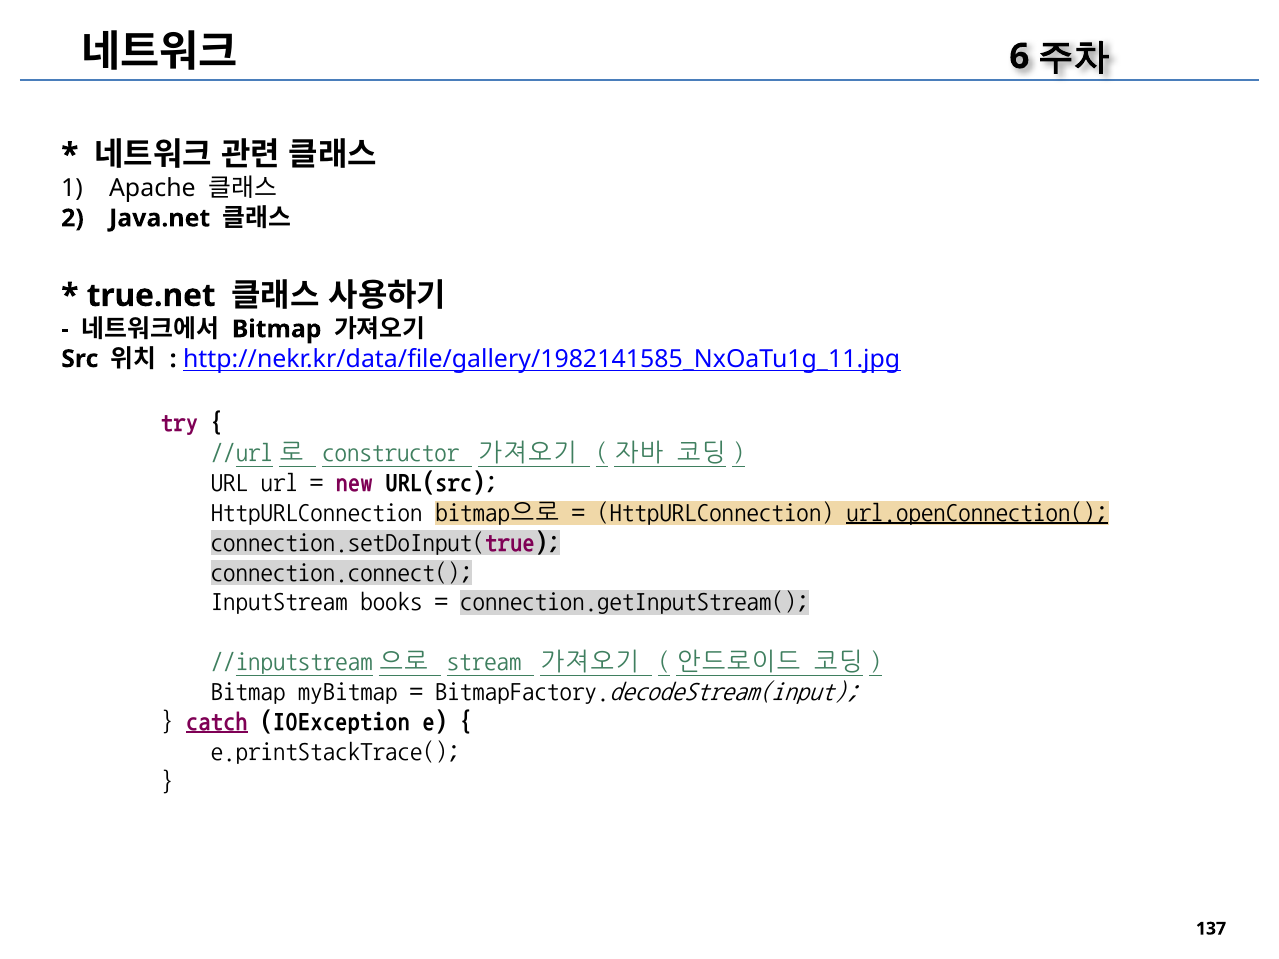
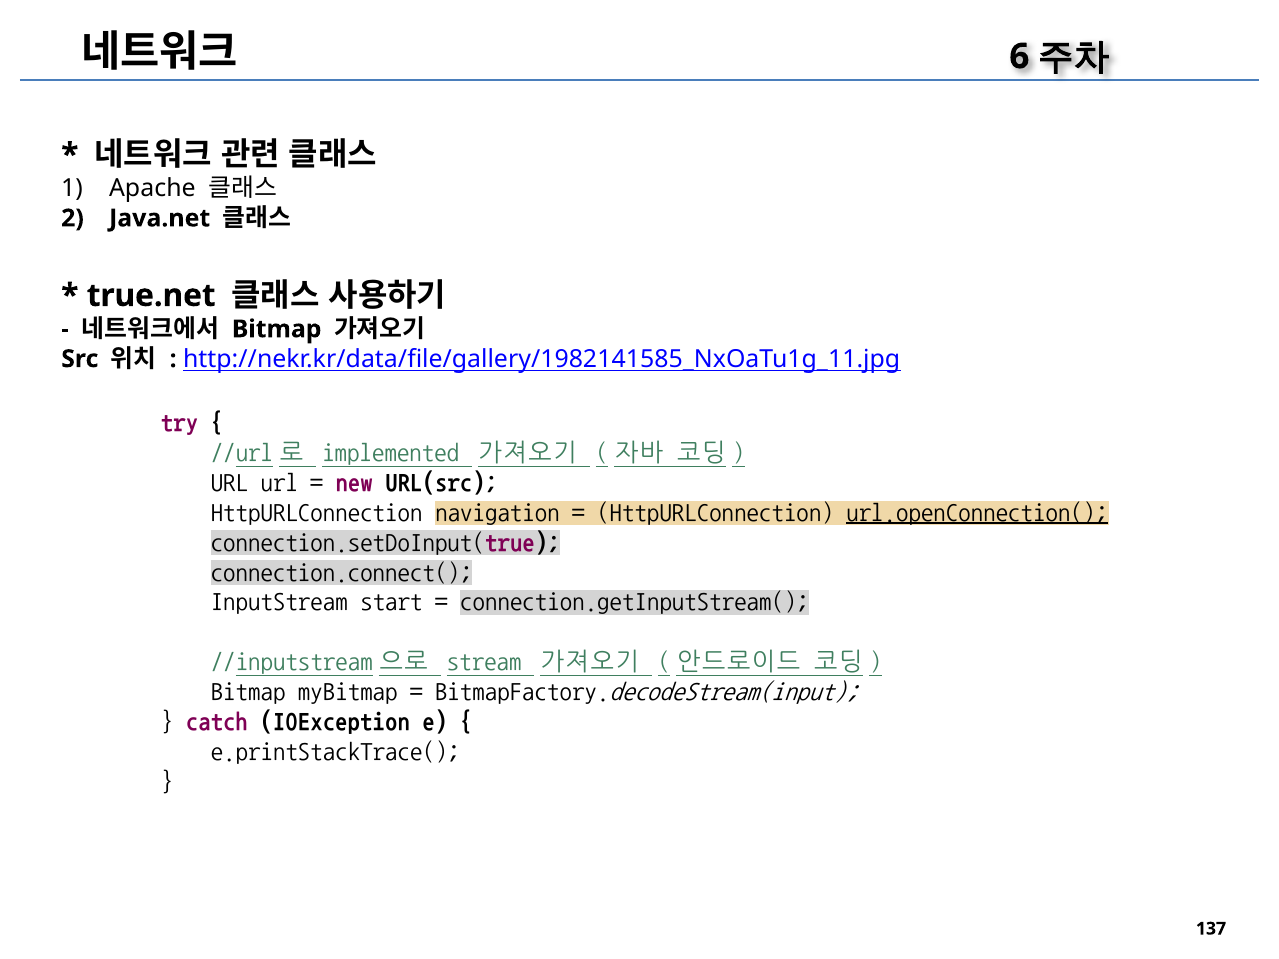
constructor: constructor -> implemented
bitmap으로: bitmap으로 -> navigation
books: books -> start
catch underline: present -> none
